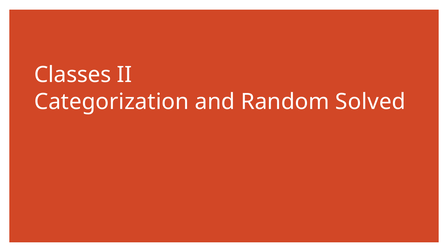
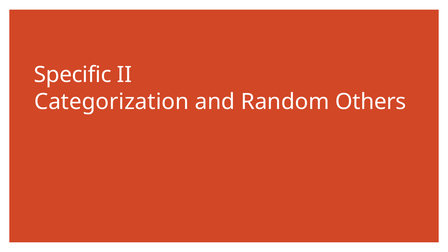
Classes: Classes -> Specific
Solved: Solved -> Others
